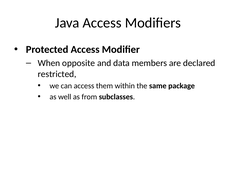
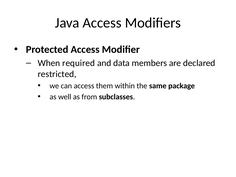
opposite: opposite -> required
